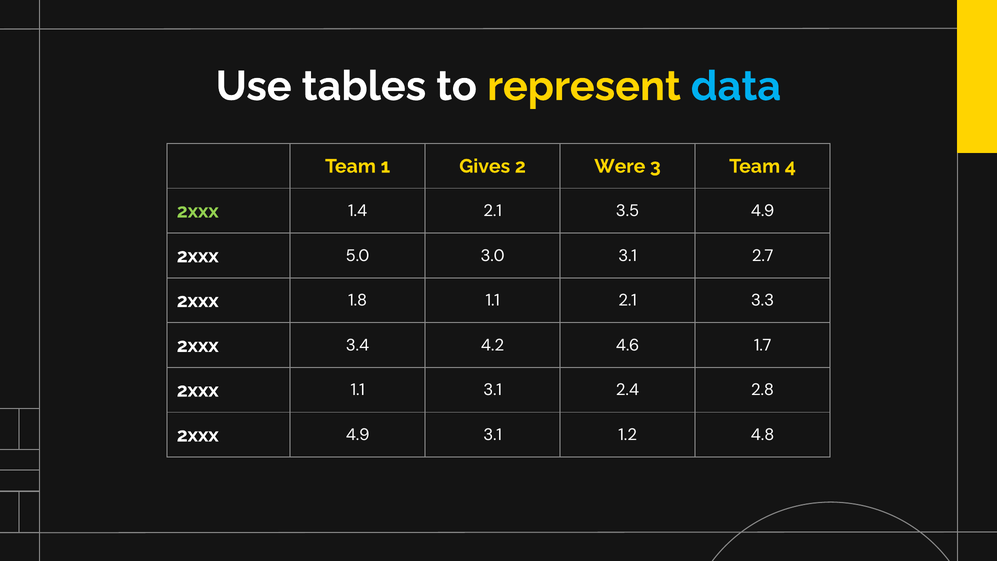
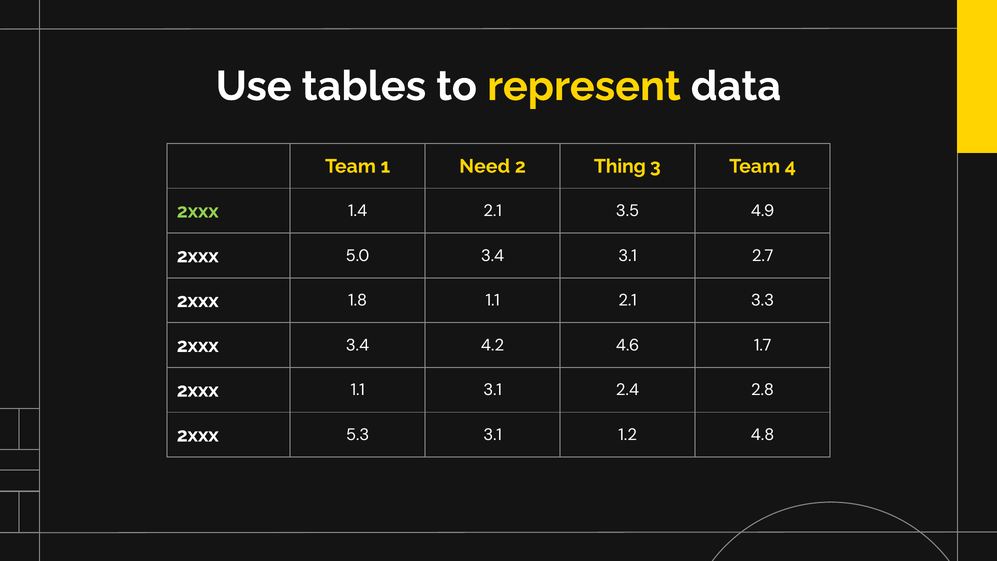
data colour: light blue -> white
Gives: Gives -> Need
Were: Were -> Thing
5.0 3.0: 3.0 -> 3.4
2xxx 4.9: 4.9 -> 5.3
